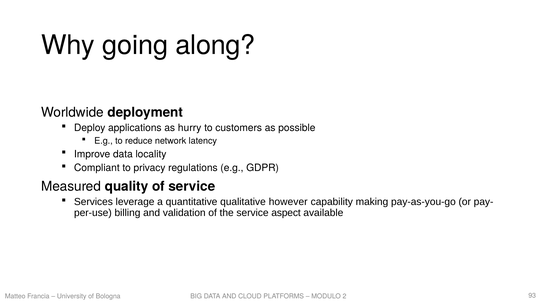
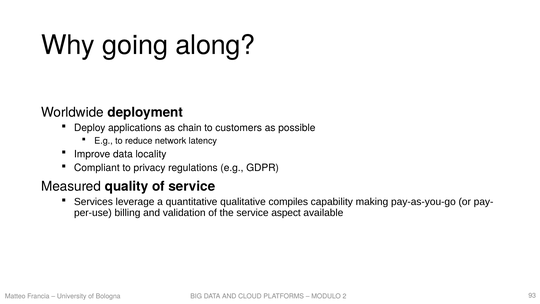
hurry: hurry -> chain
however: however -> compiles
